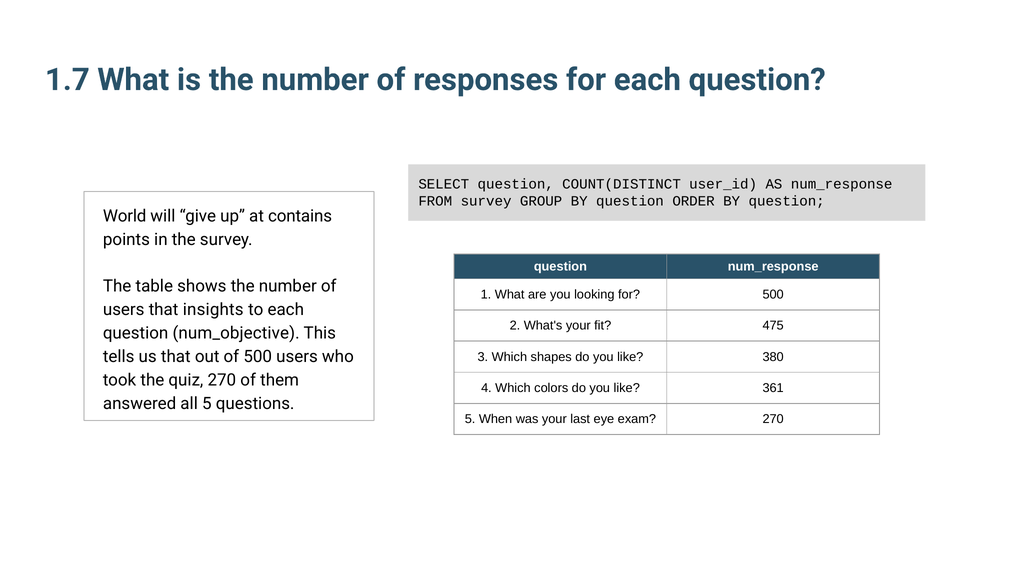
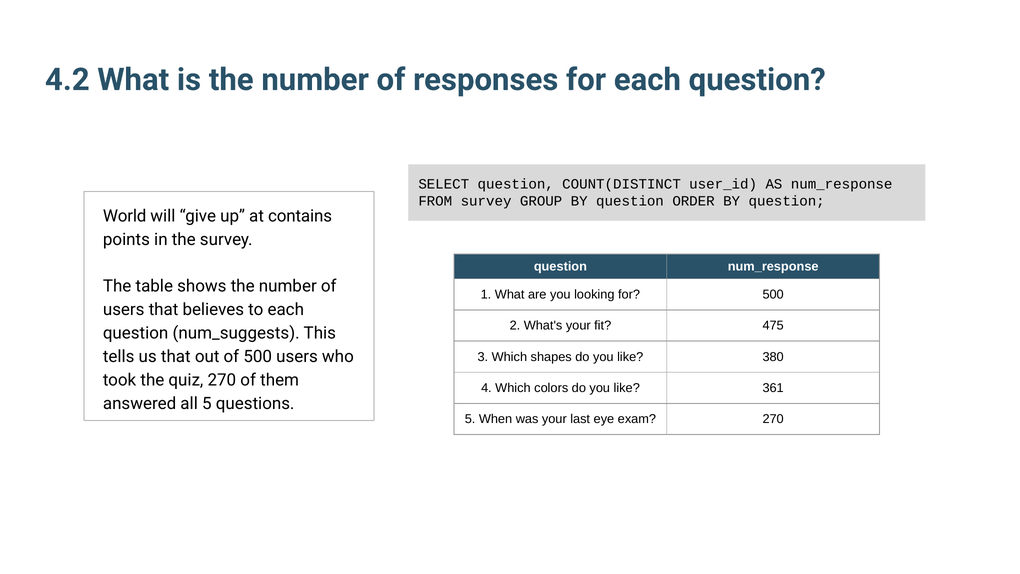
1.7: 1.7 -> 4.2
insights: insights -> believes
num_objective: num_objective -> num_suggests
